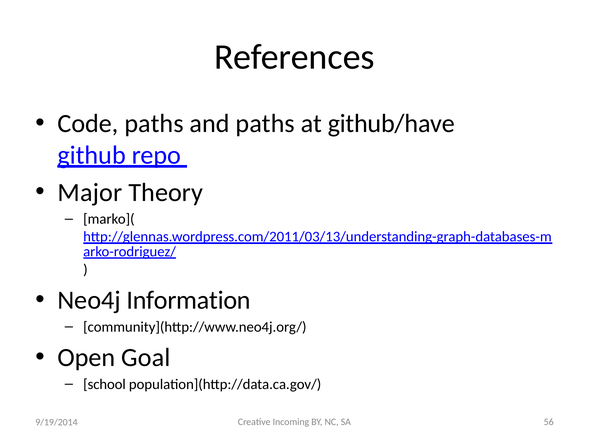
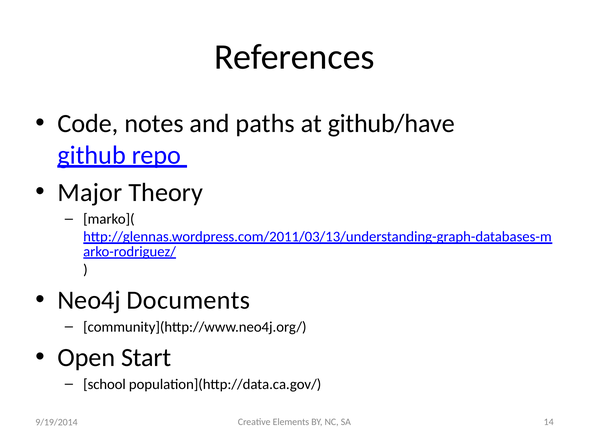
Code paths: paths -> notes
Information: Information -> Documents
Goal: Goal -> Start
Incoming: Incoming -> Elements
56: 56 -> 14
